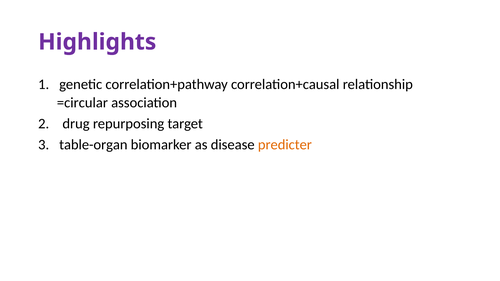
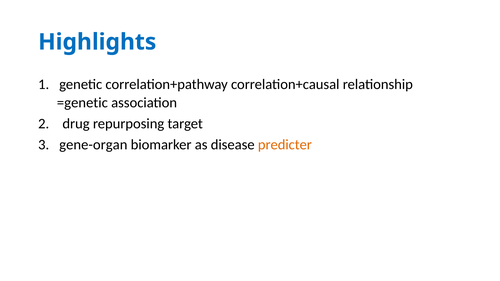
Highlights colour: purple -> blue
=circular: =circular -> =genetic
table-organ: table-organ -> gene-organ
